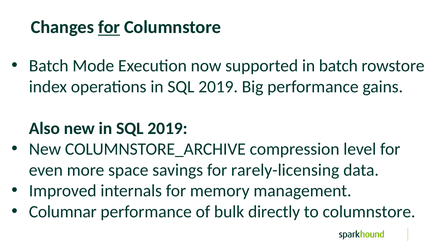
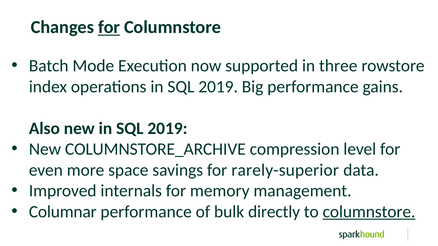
in batch: batch -> three
rarely-licensing: rarely-licensing -> rarely-superior
columnstore at (369, 212) underline: none -> present
